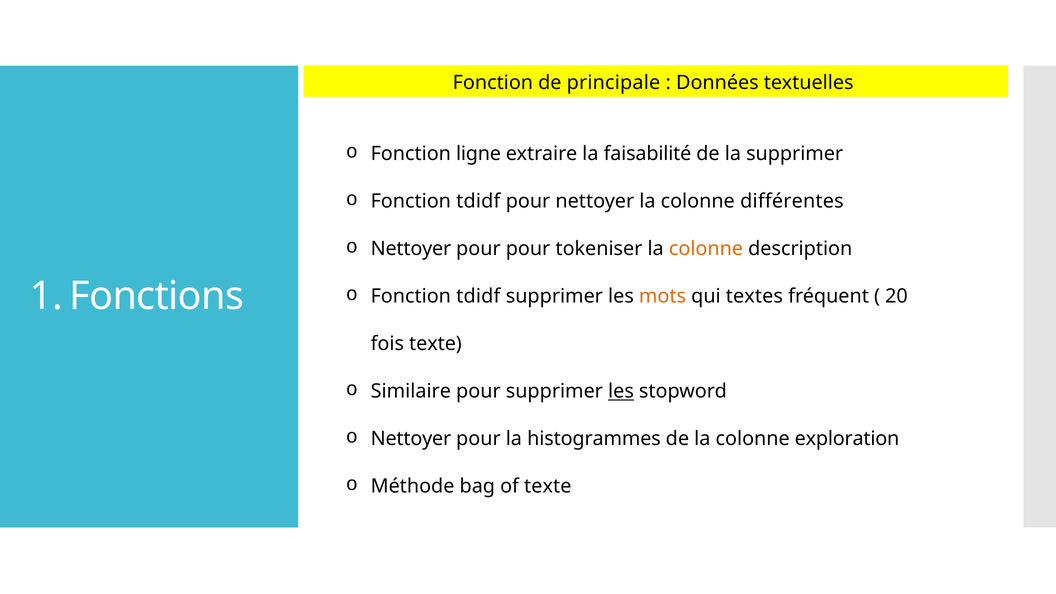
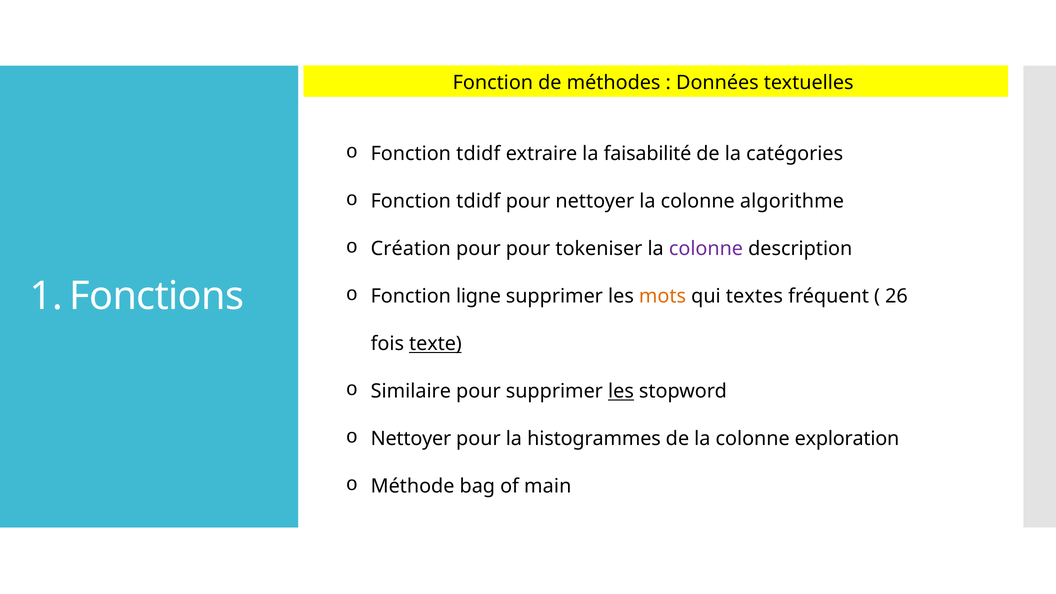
principale: principale -> méthodes
ligne at (479, 154): ligne -> tdidf
la supprimer: supprimer -> catégories
différentes: différentes -> algorithme
Nettoyer at (411, 249): Nettoyer -> Création
colonne at (706, 249) colour: orange -> purple
tdidf at (478, 296): tdidf -> ligne
20: 20 -> 26
texte at (435, 344) underline: none -> present
of texte: texte -> main
